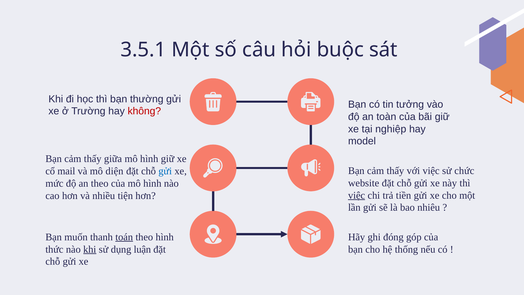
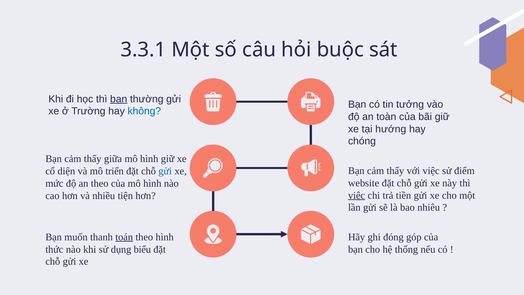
3.5.1: 3.5.1 -> 3.3.1
bạn at (119, 99) underline: none -> present
không colour: red -> blue
nghiệp: nghiệp -> hướng
model: model -> chóng
chức: chức -> điểm
mail: mail -> diện
diện: diện -> triển
khi at (90, 249) underline: present -> none
luận: luận -> biểu
